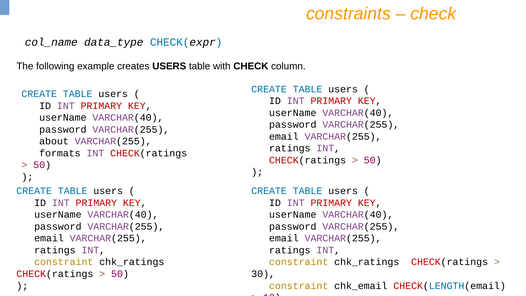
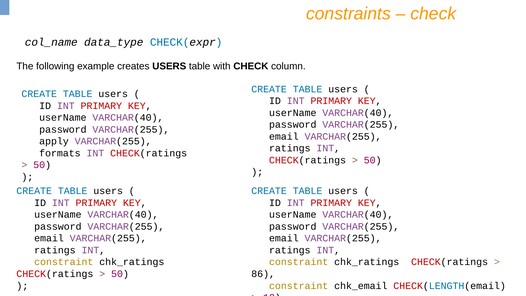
about: about -> apply
30: 30 -> 86
